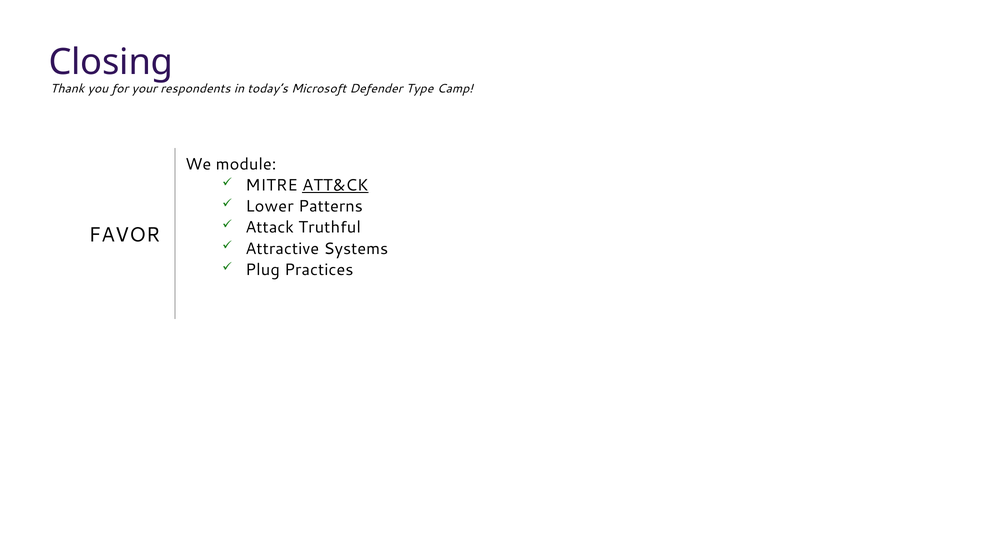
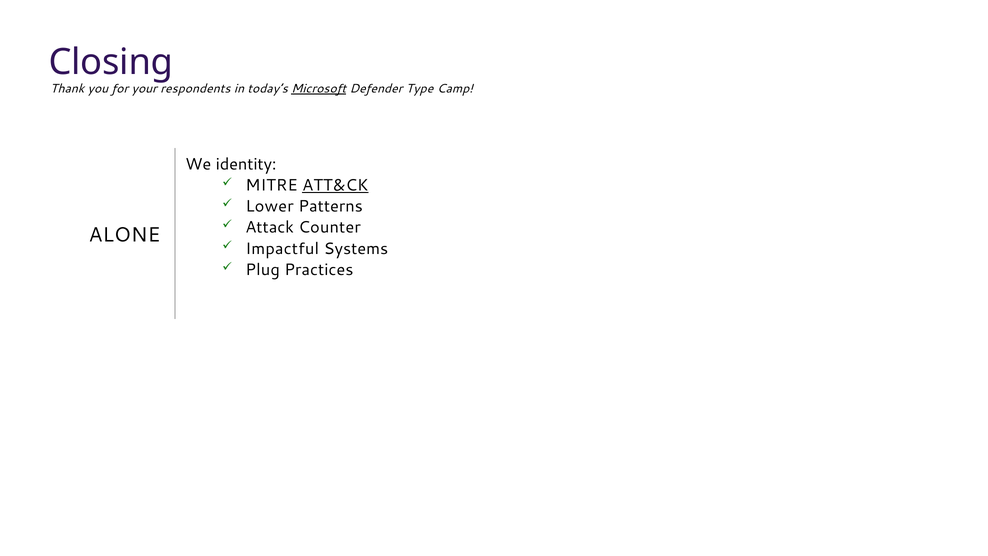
Microsoft underline: none -> present
module: module -> identity
Truthful: Truthful -> Counter
FAVOR: FAVOR -> ALONE
Attractive: Attractive -> Impactful
